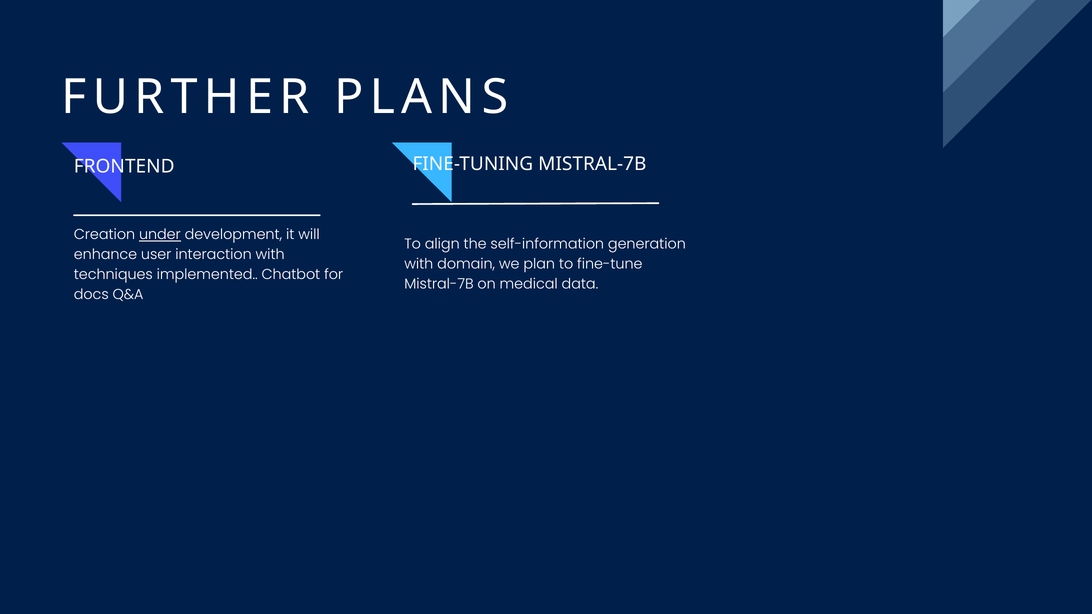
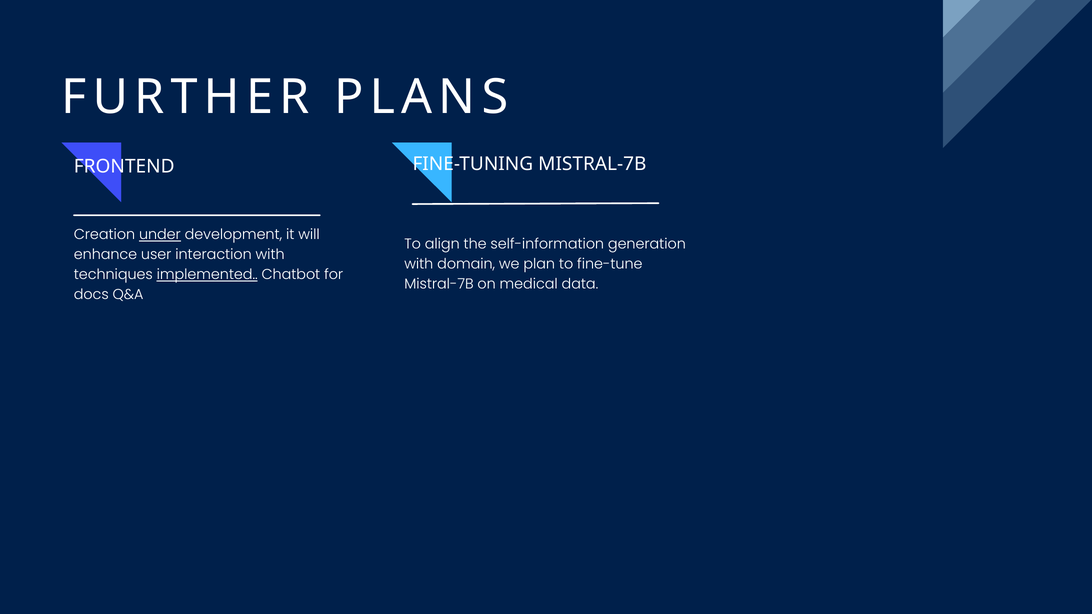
implemented underline: none -> present
